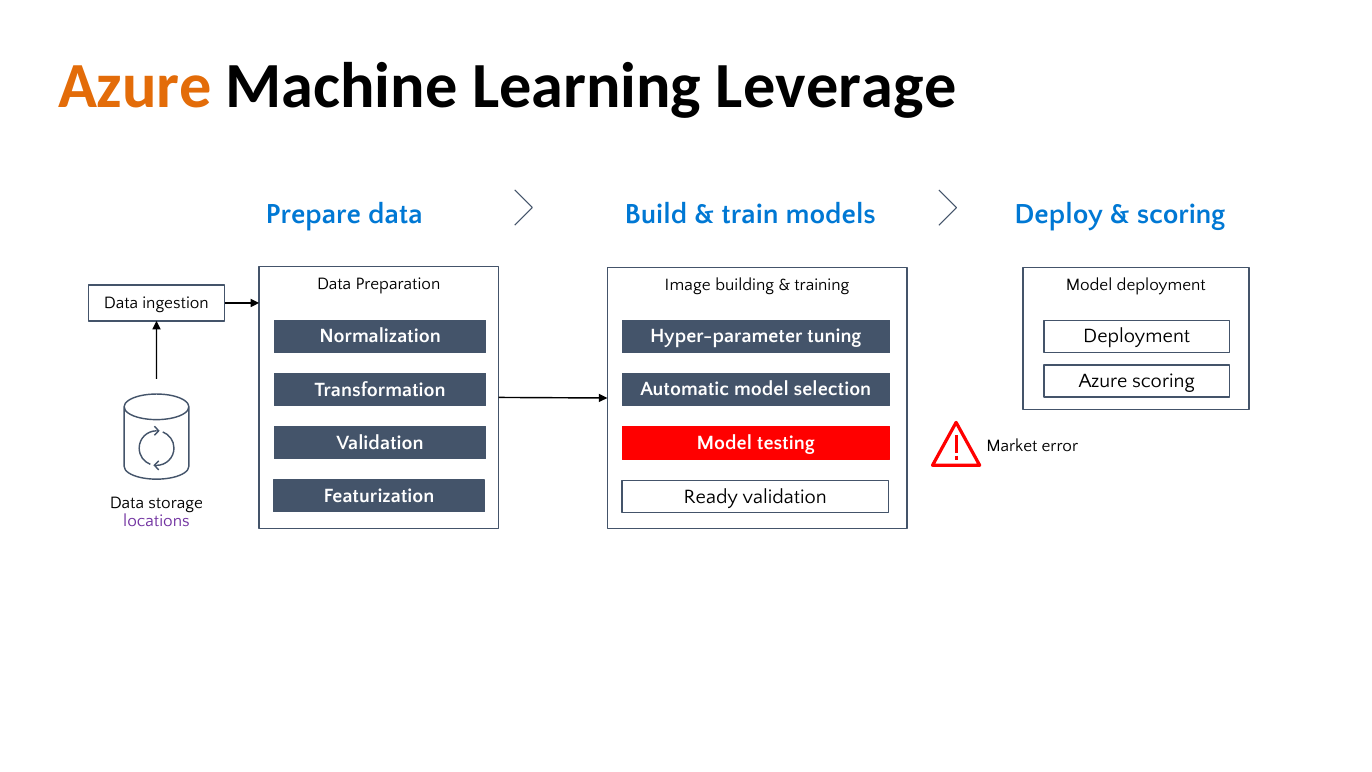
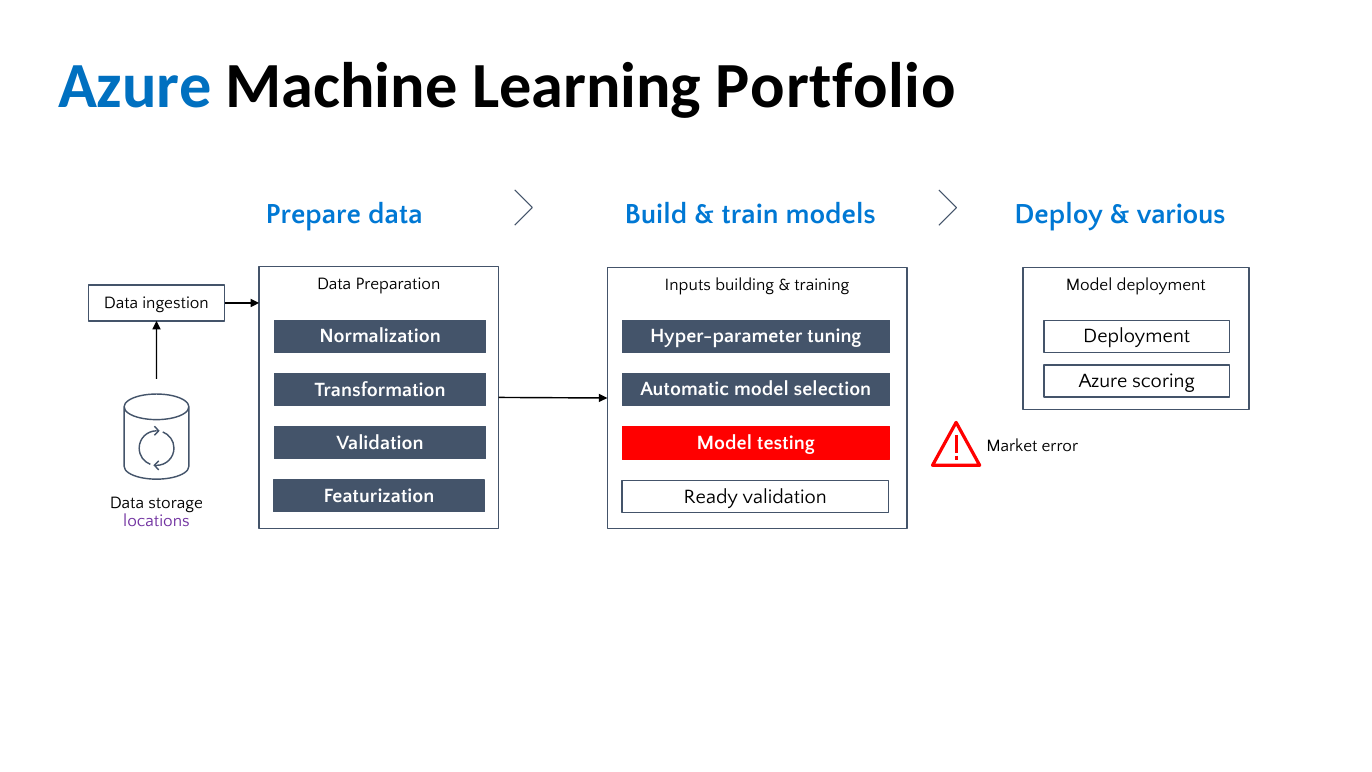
Azure at (135, 87) colour: orange -> blue
Leverage: Leverage -> Portfolio
scoring at (1181, 214): scoring -> various
Image: Image -> Inputs
